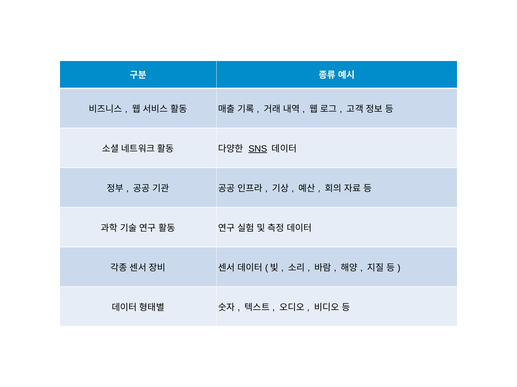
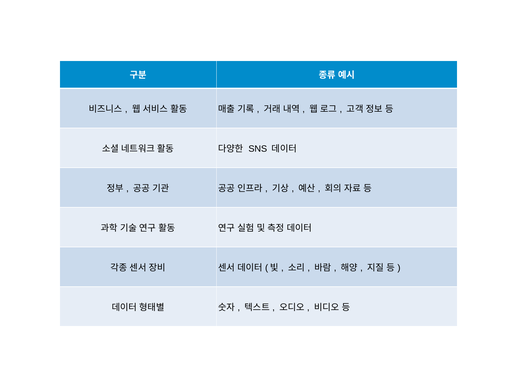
SNS underline: present -> none
